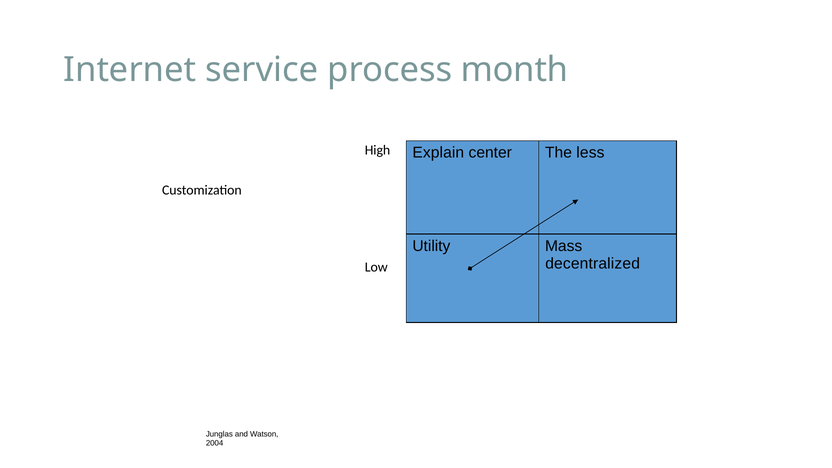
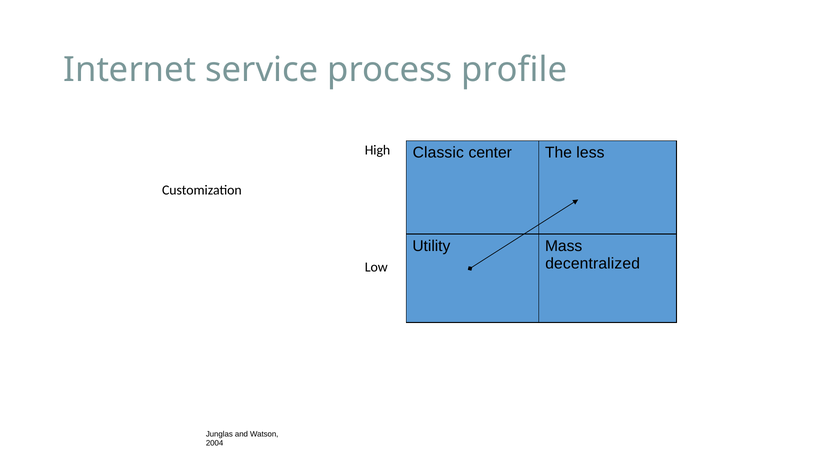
month: month -> profile
Explain: Explain -> Classic
